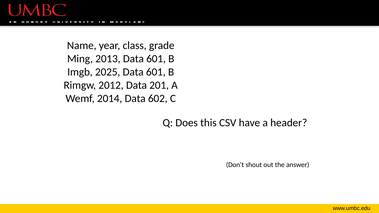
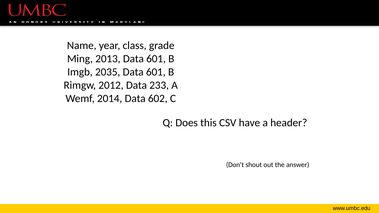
2025: 2025 -> 2035
201: 201 -> 233
